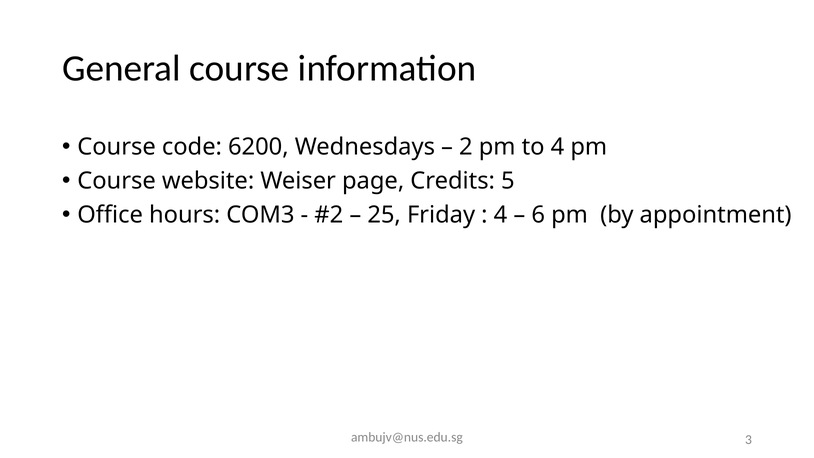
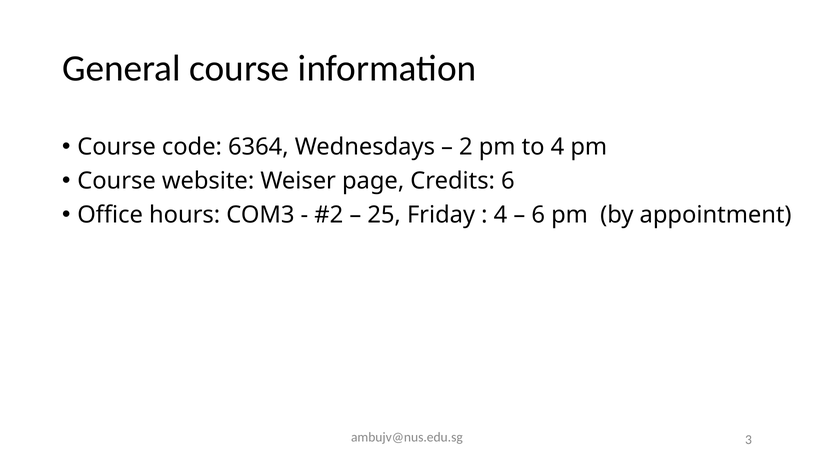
6200: 6200 -> 6364
Credits 5: 5 -> 6
